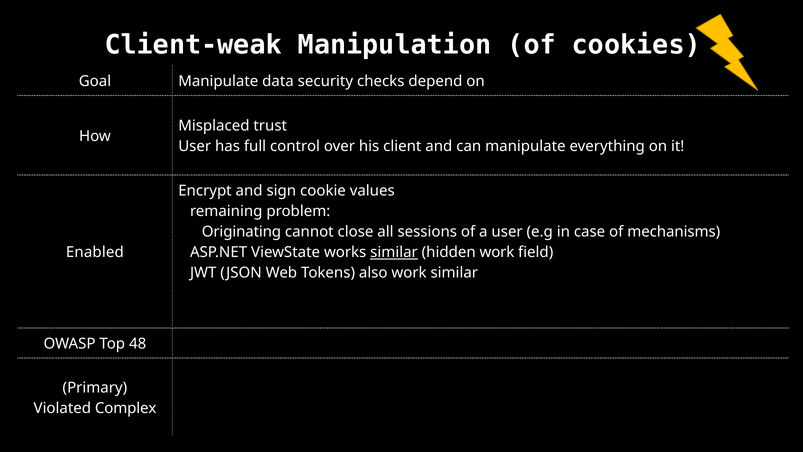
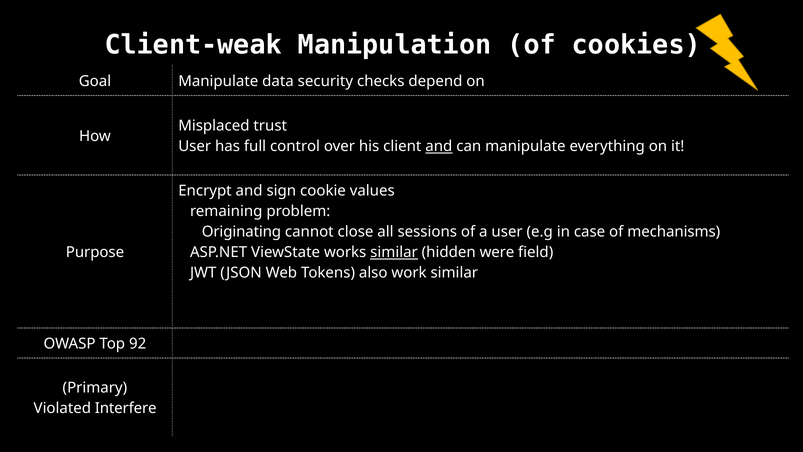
and at (439, 146) underline: none -> present
Enabled: Enabled -> Purpose
hidden work: work -> were
48: 48 -> 92
Complex: Complex -> Interfere
